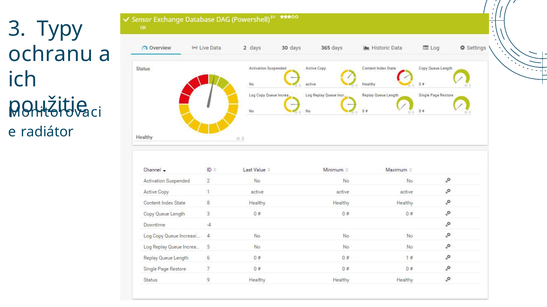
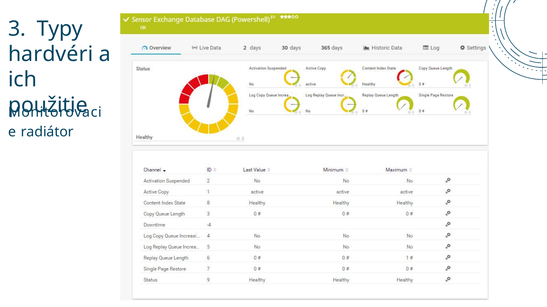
ochranu: ochranu -> hardvéri
